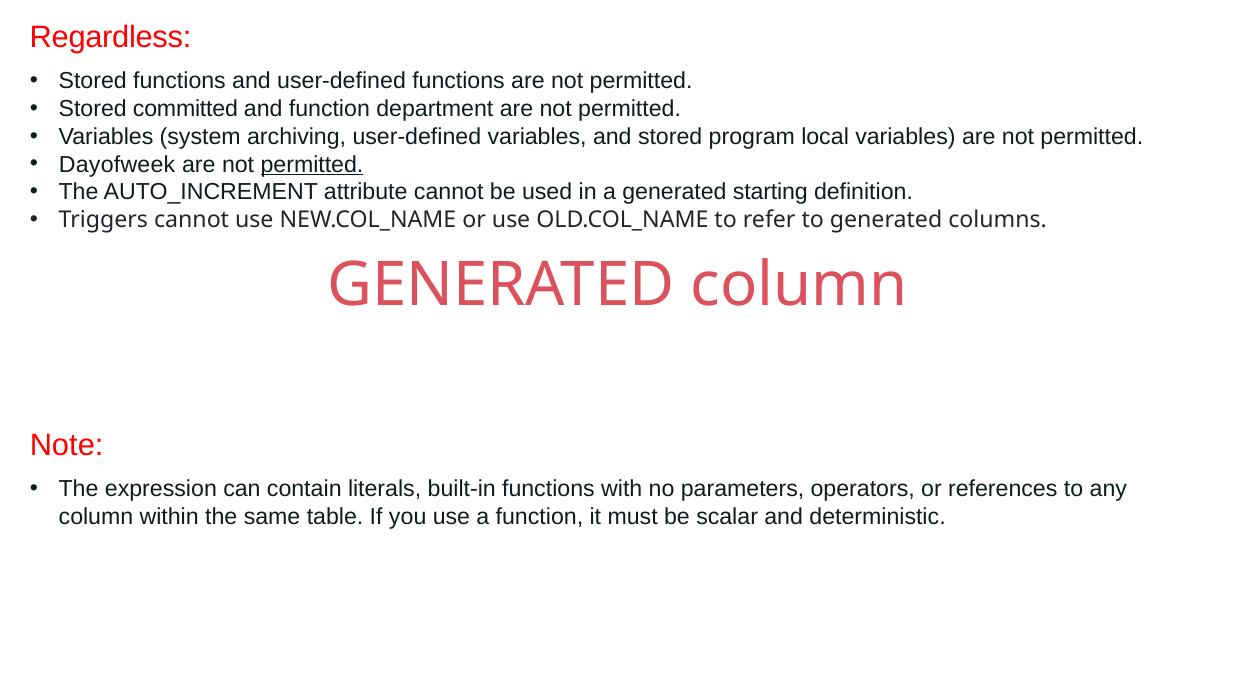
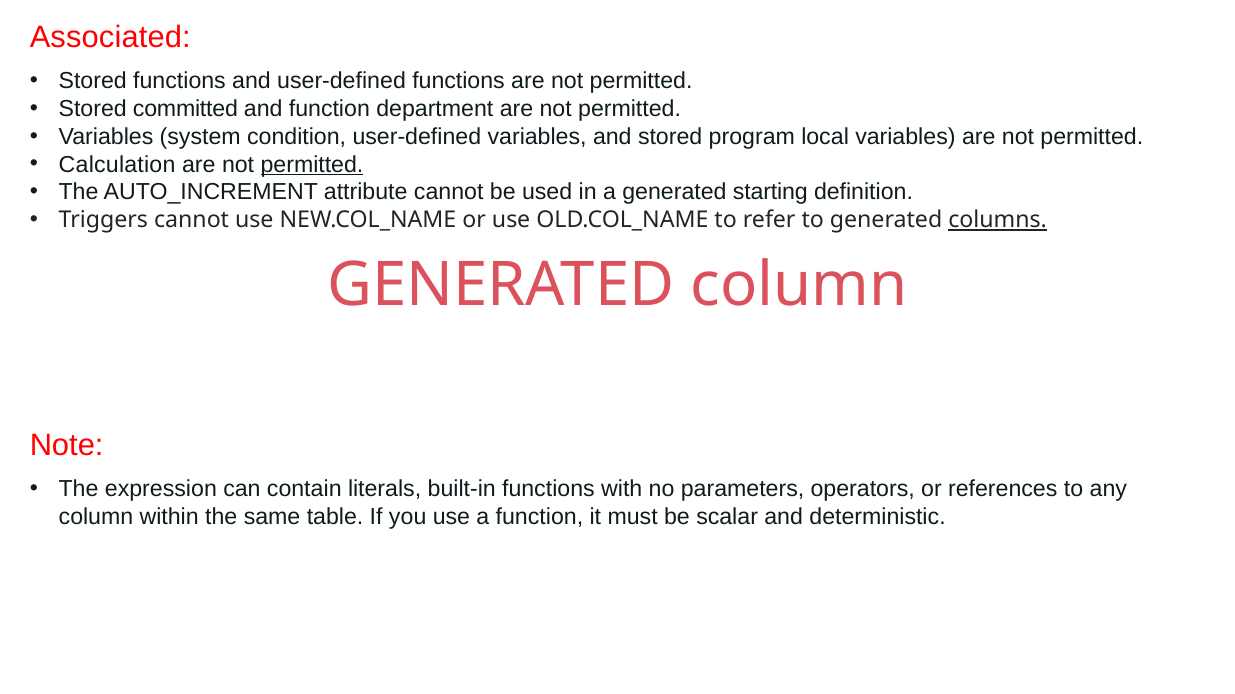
Regardless: Regardless -> Associated
archiving: archiving -> condition
Dayofweek: Dayofweek -> Calculation
columns underline: none -> present
